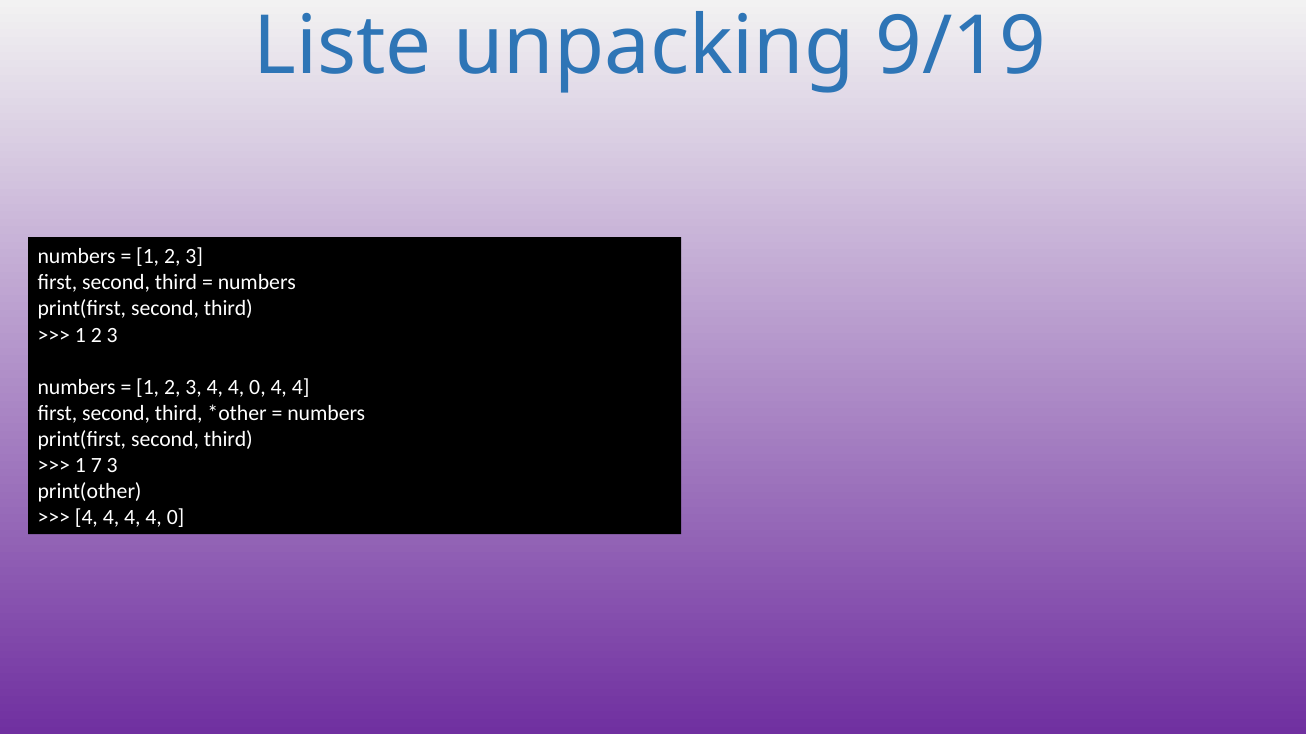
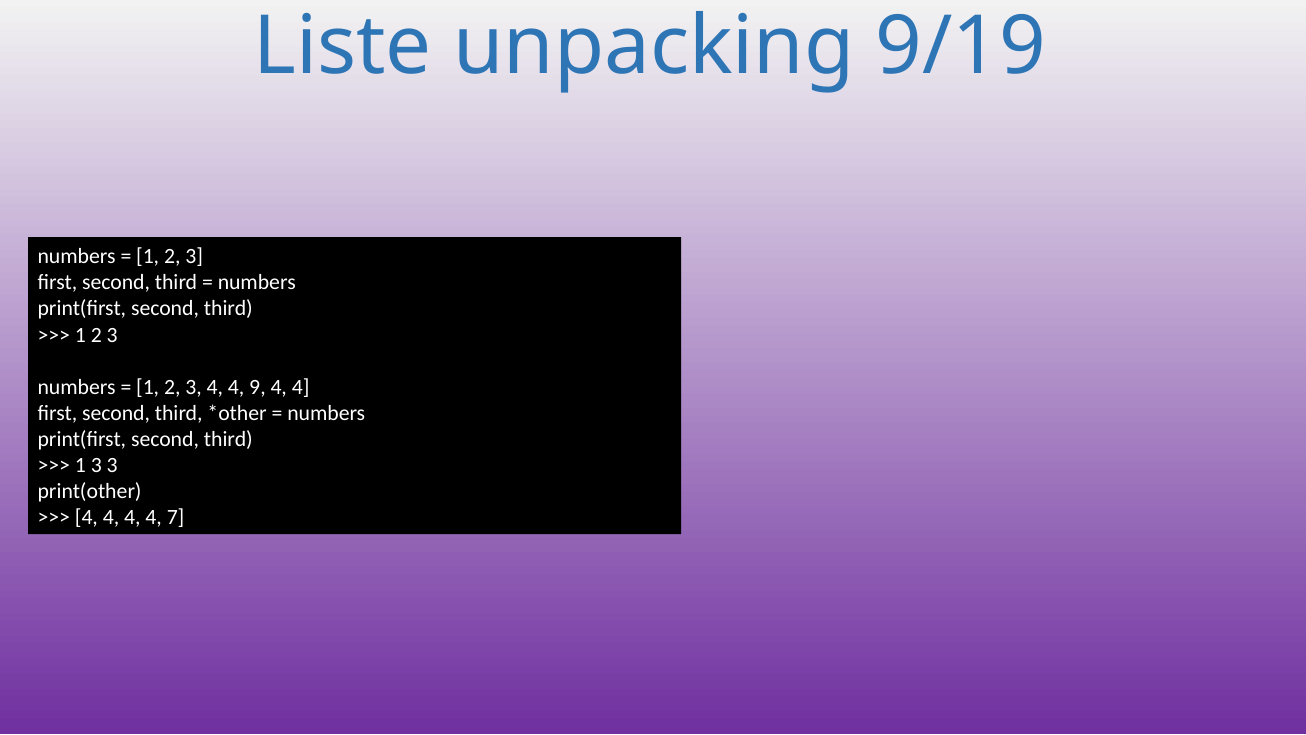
3 4 4 0: 0 -> 9
1 7: 7 -> 3
4 4 4 0: 0 -> 7
